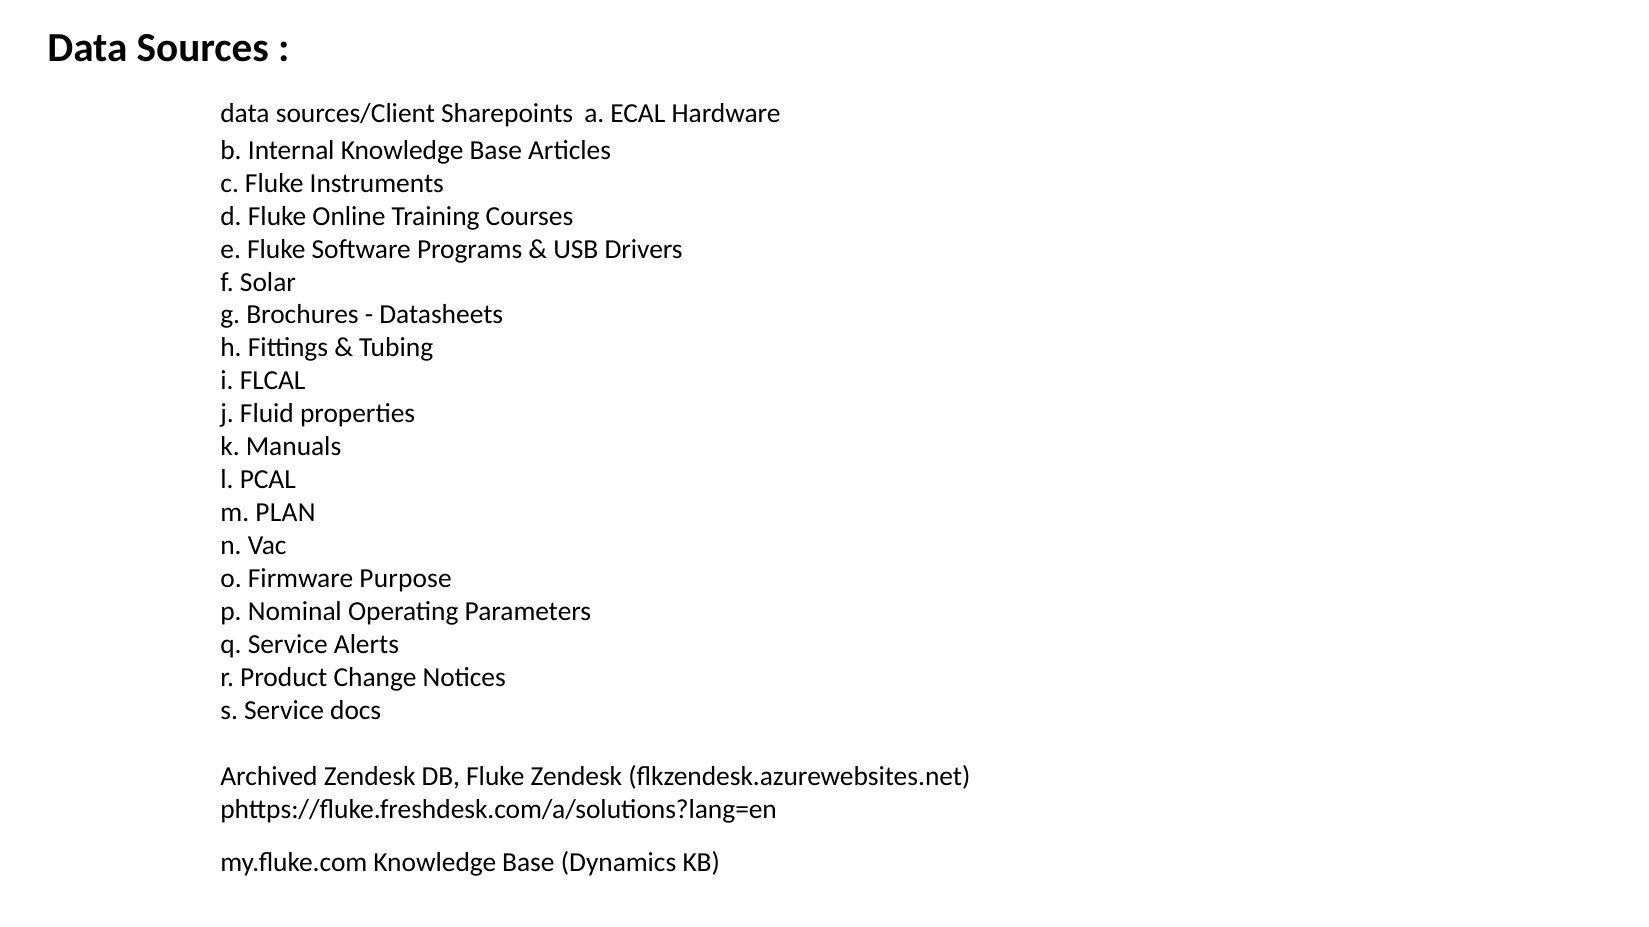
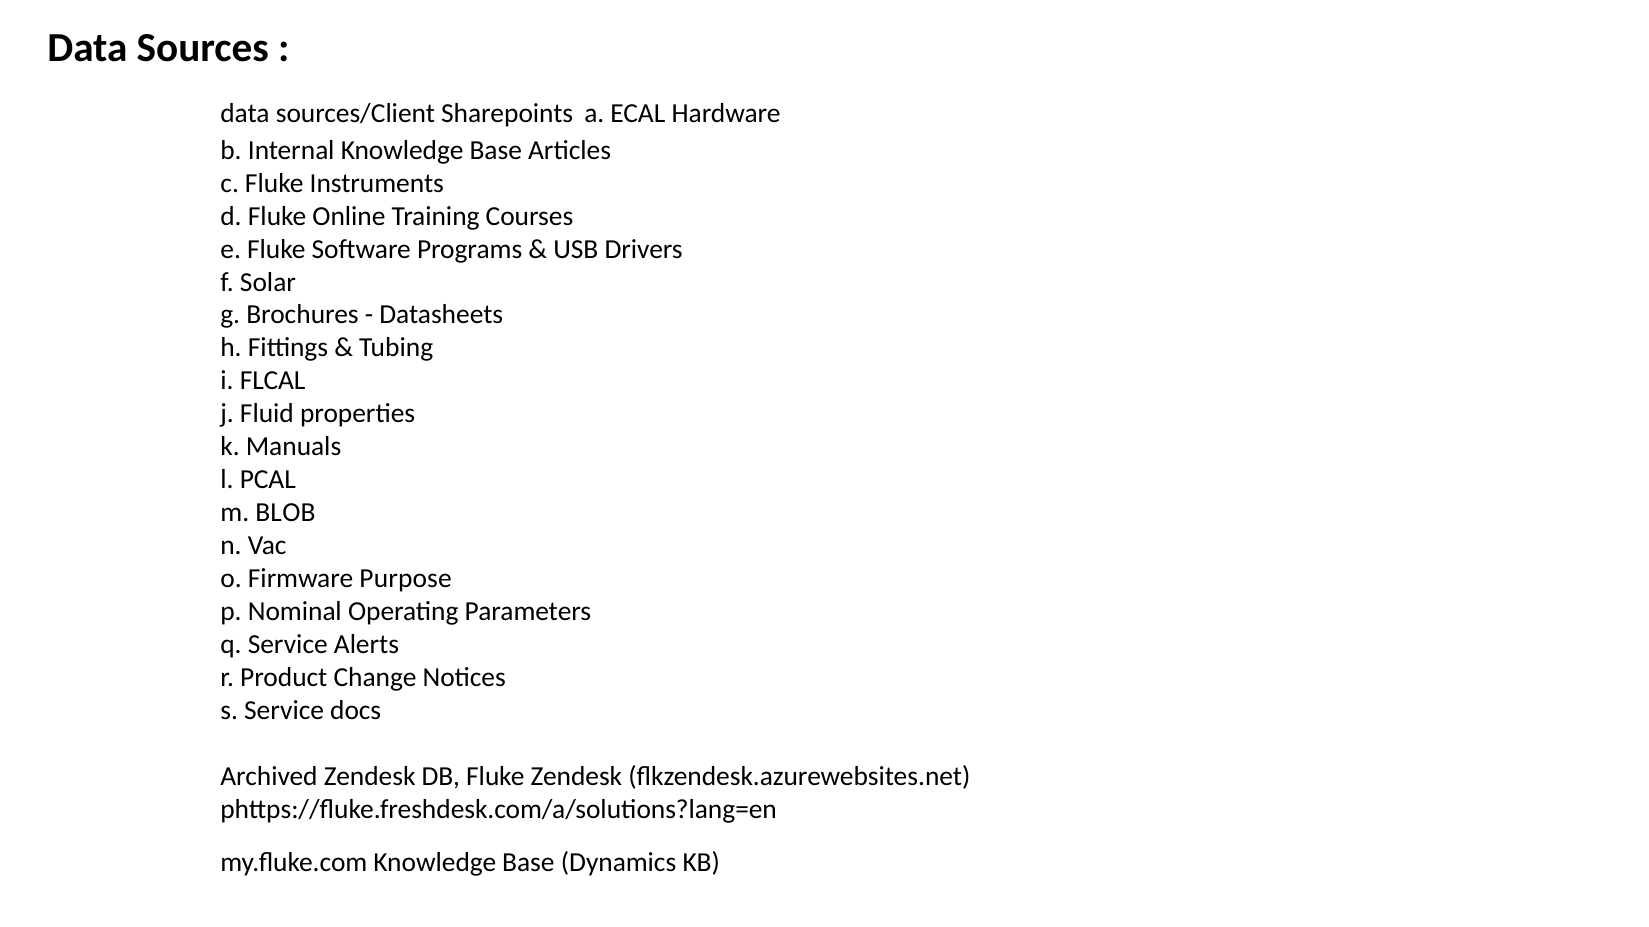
PLAN: PLAN -> BLOB
